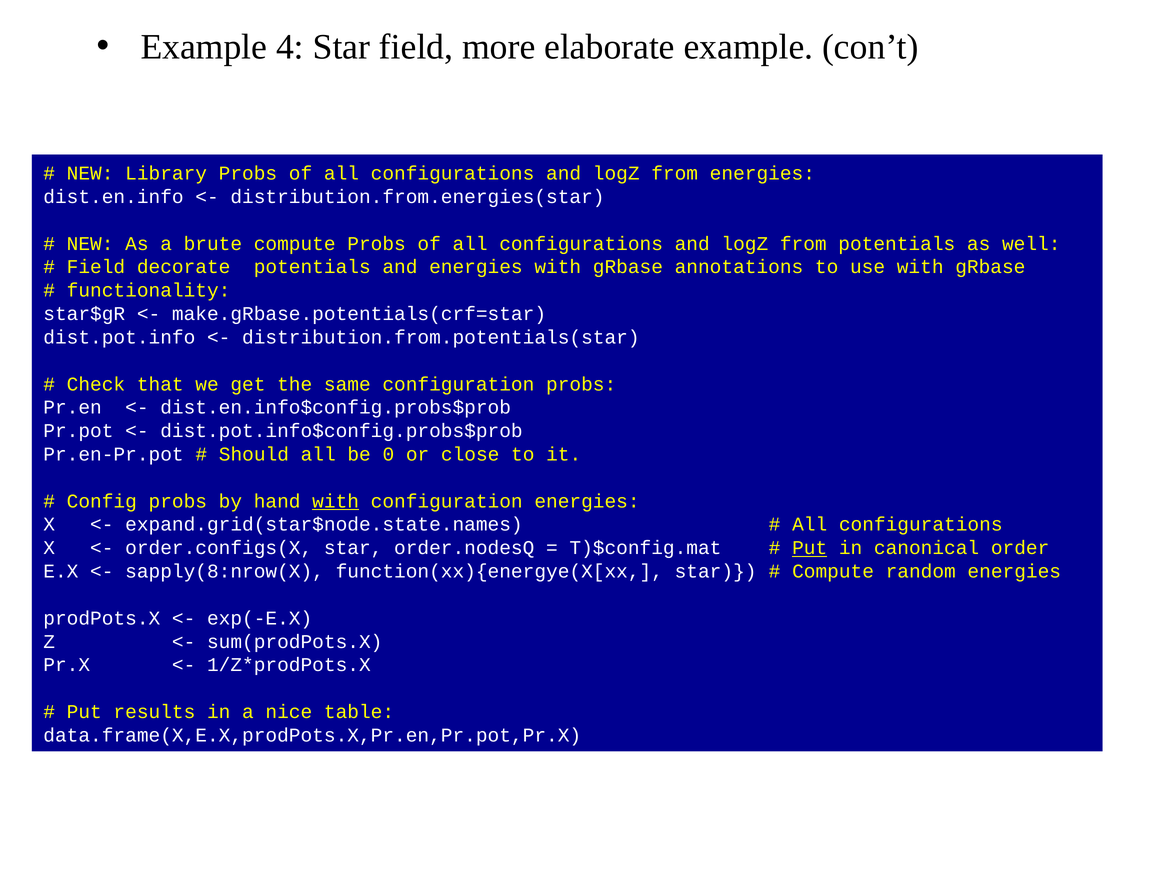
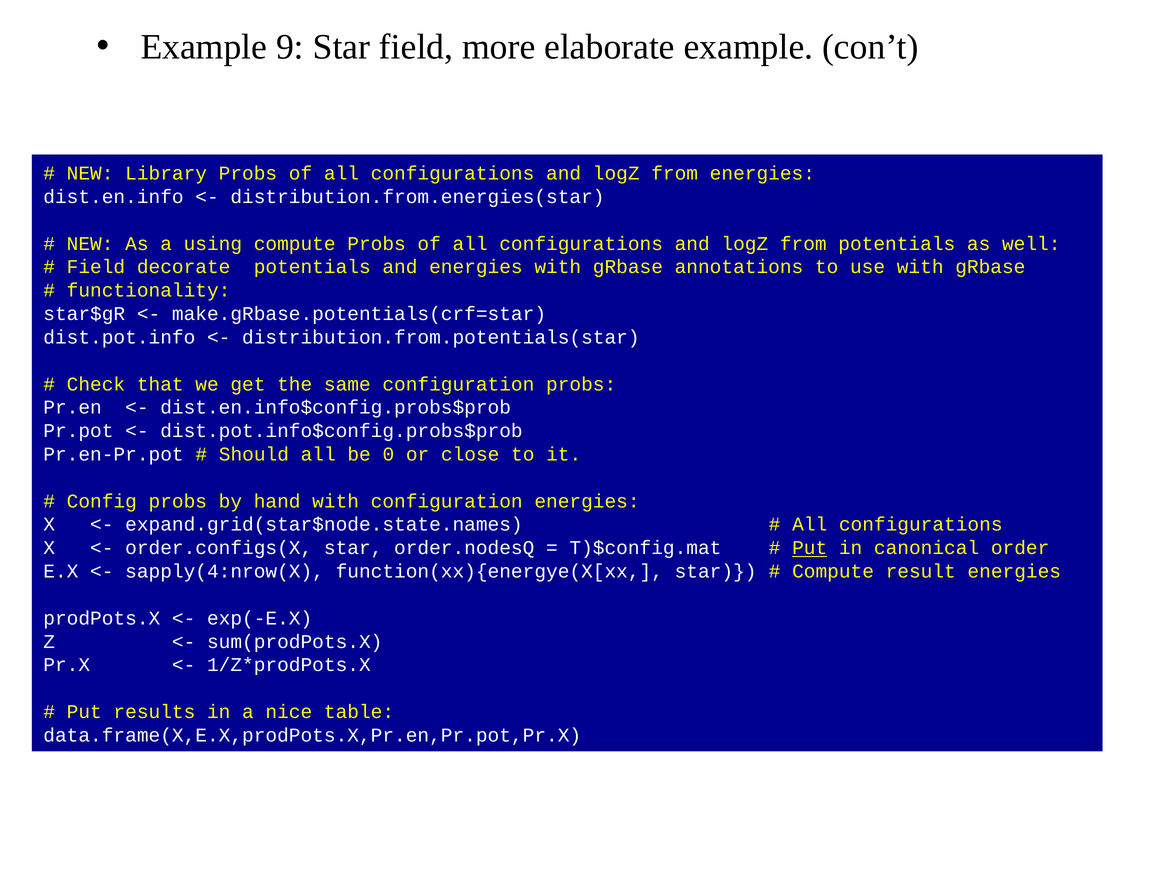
4: 4 -> 9
brute: brute -> using
with at (336, 501) underline: present -> none
sapply(8:nrow(X: sapply(8:nrow(X -> sapply(4:nrow(X
random: random -> result
